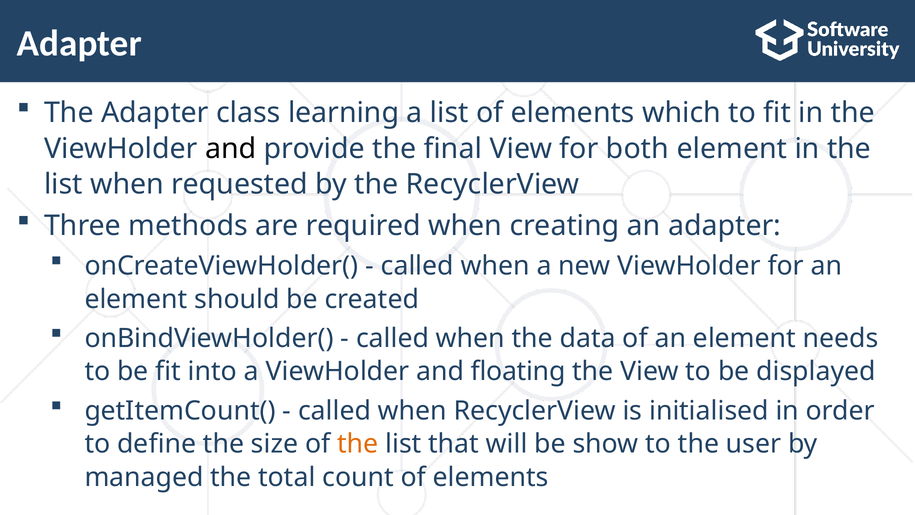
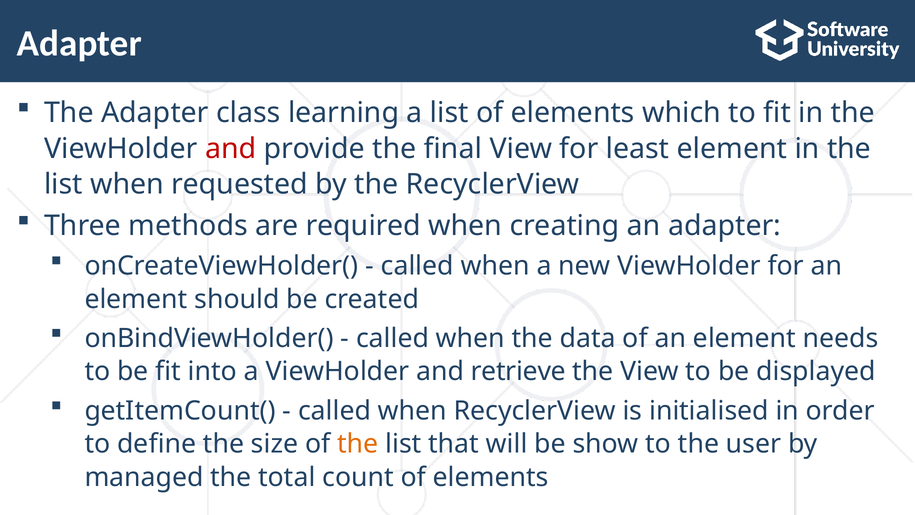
and at (231, 149) colour: black -> red
both: both -> least
floating: floating -> retrieve
